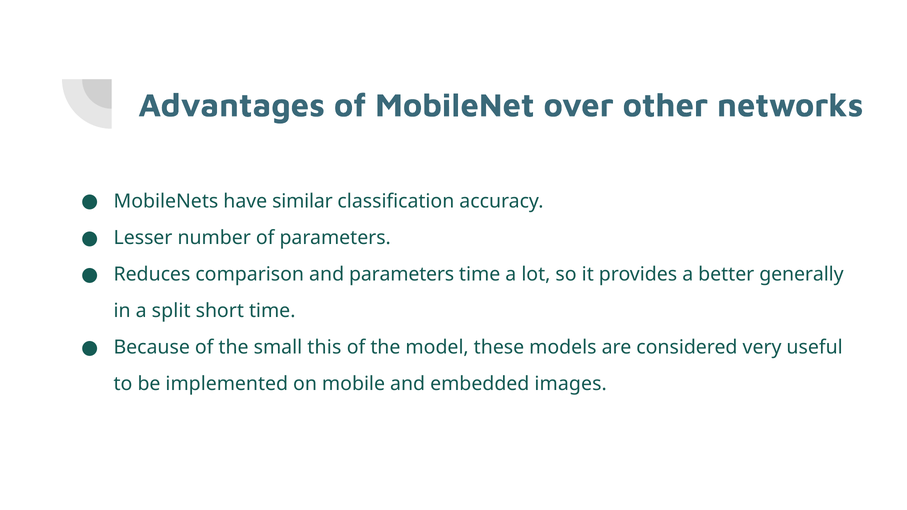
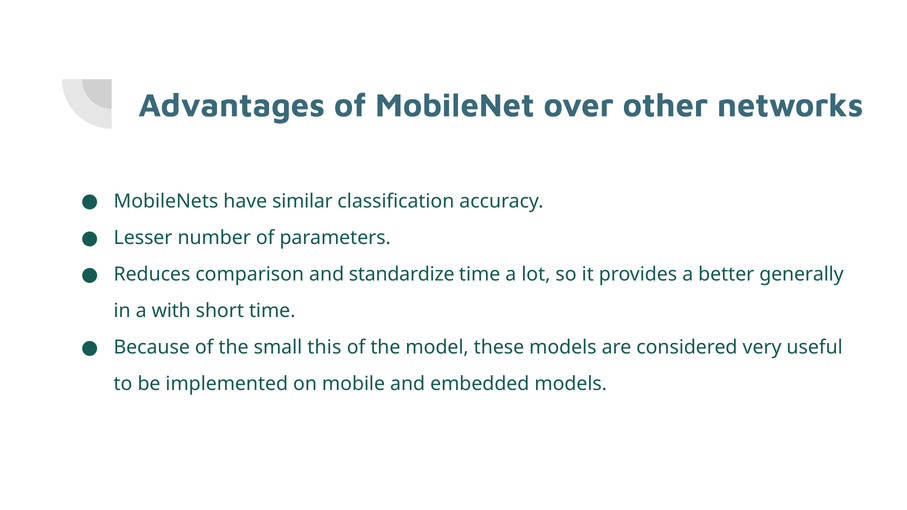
and parameters: parameters -> standardize
split: split -> with
embedded images: images -> models
